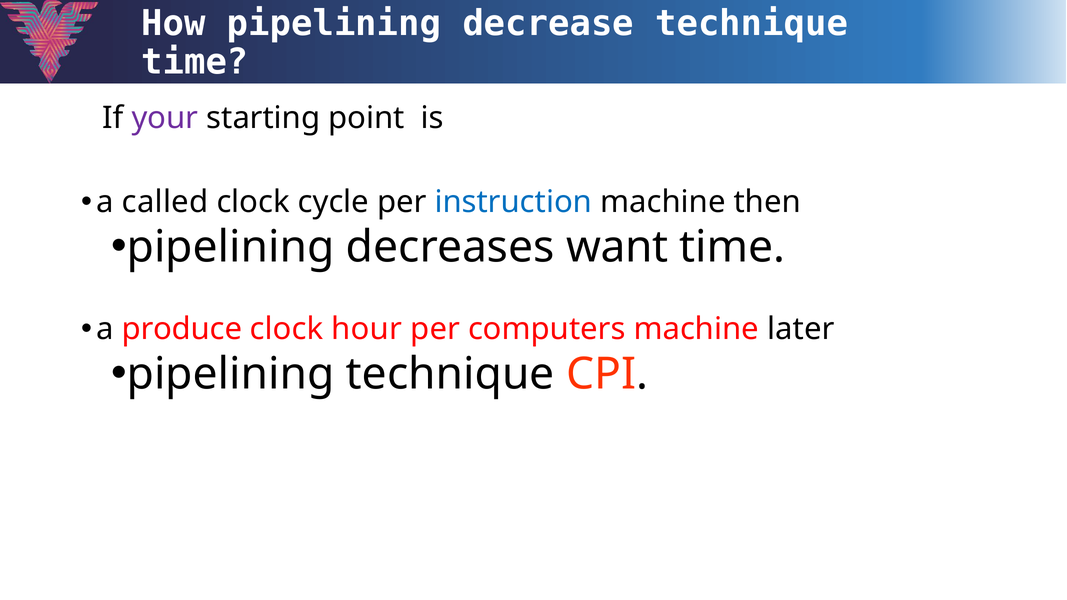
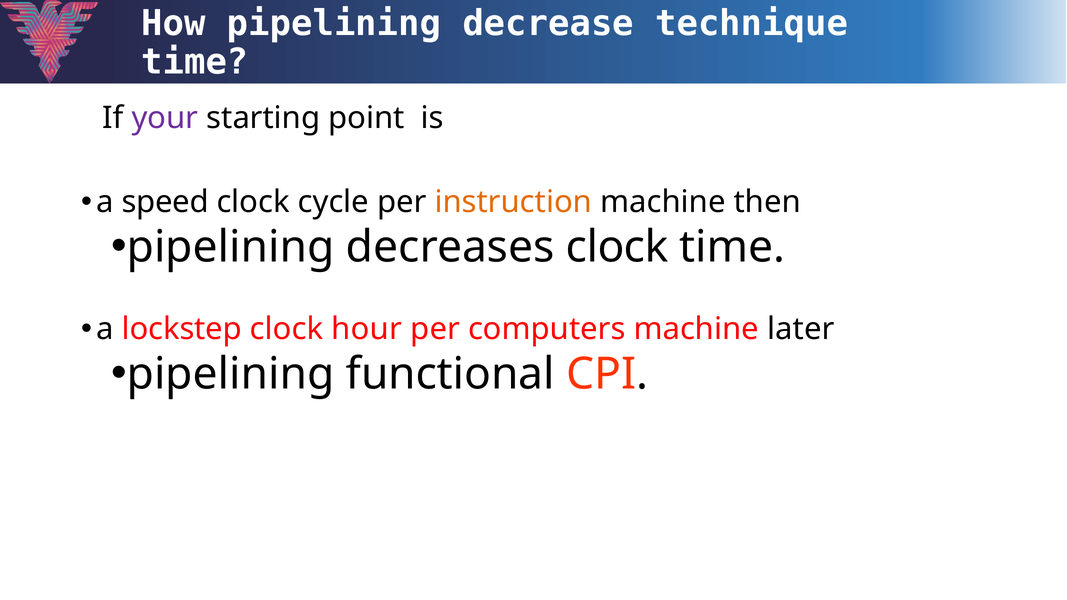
called: called -> speed
instruction colour: blue -> orange
decreases want: want -> clock
produce: produce -> lockstep
pipelining technique: technique -> functional
